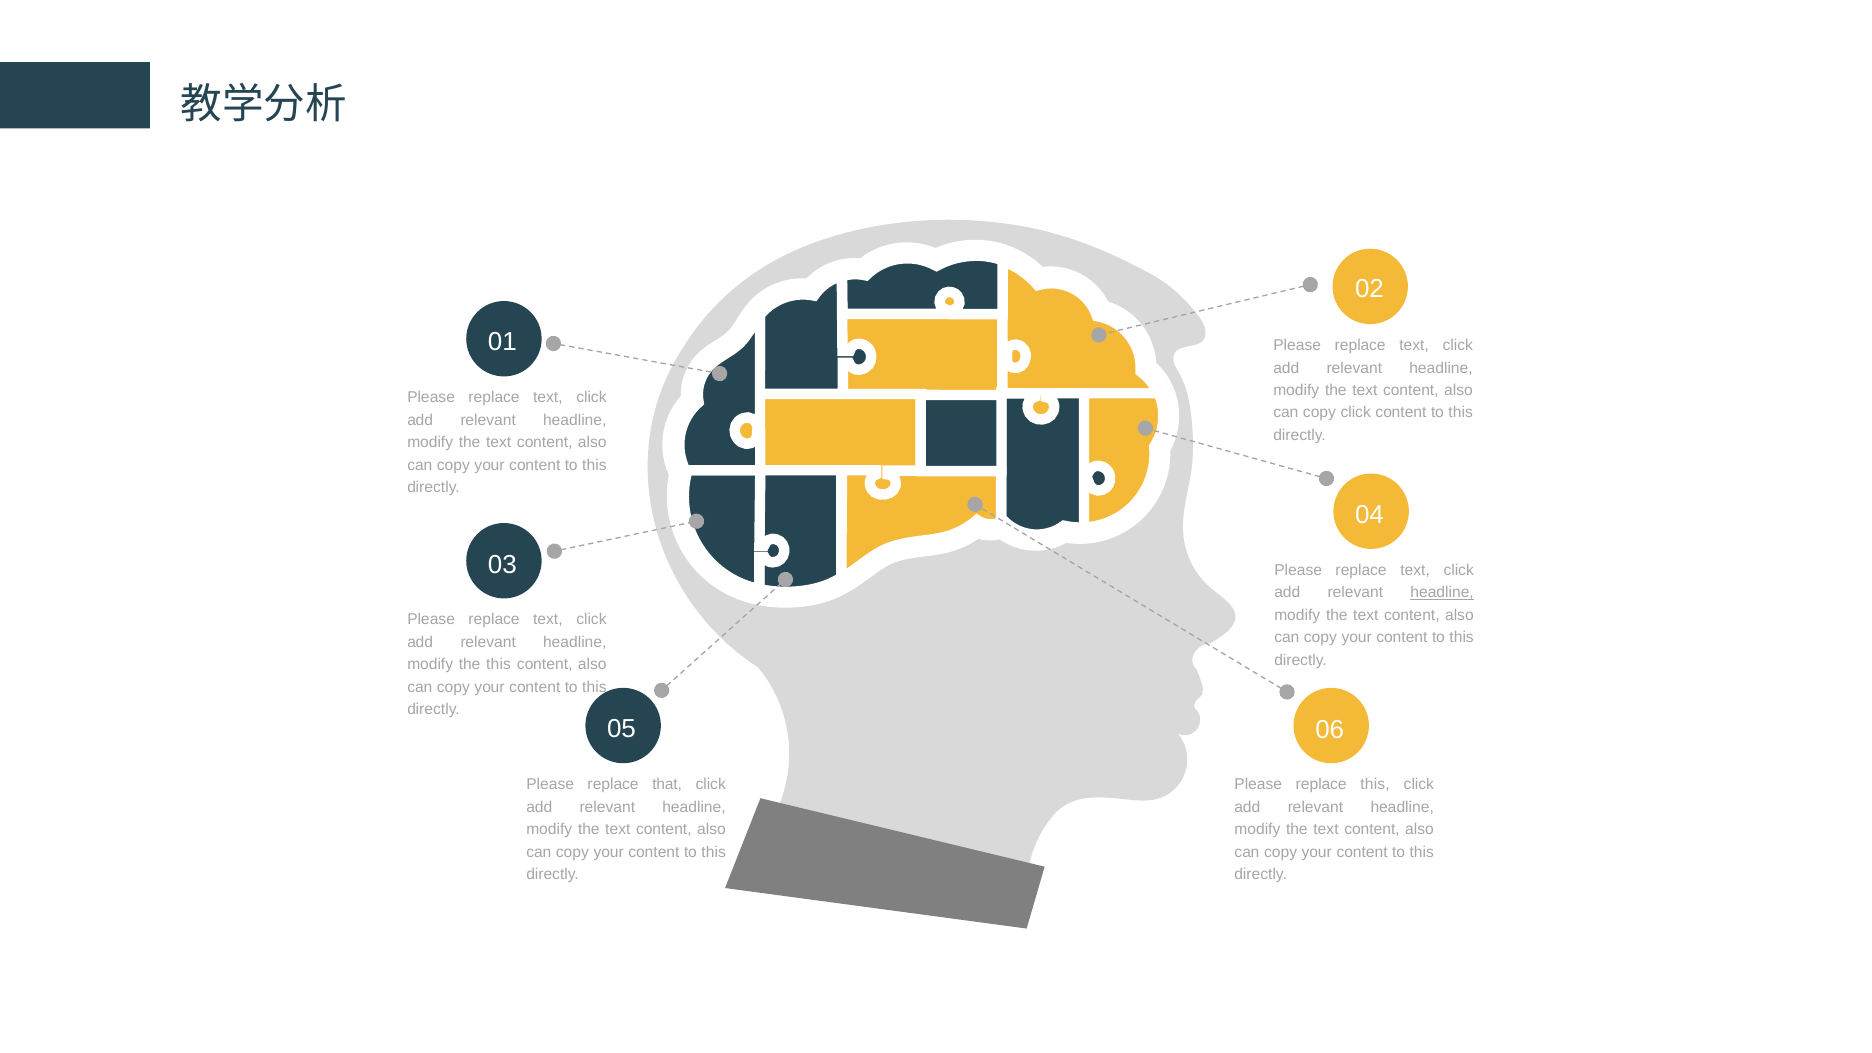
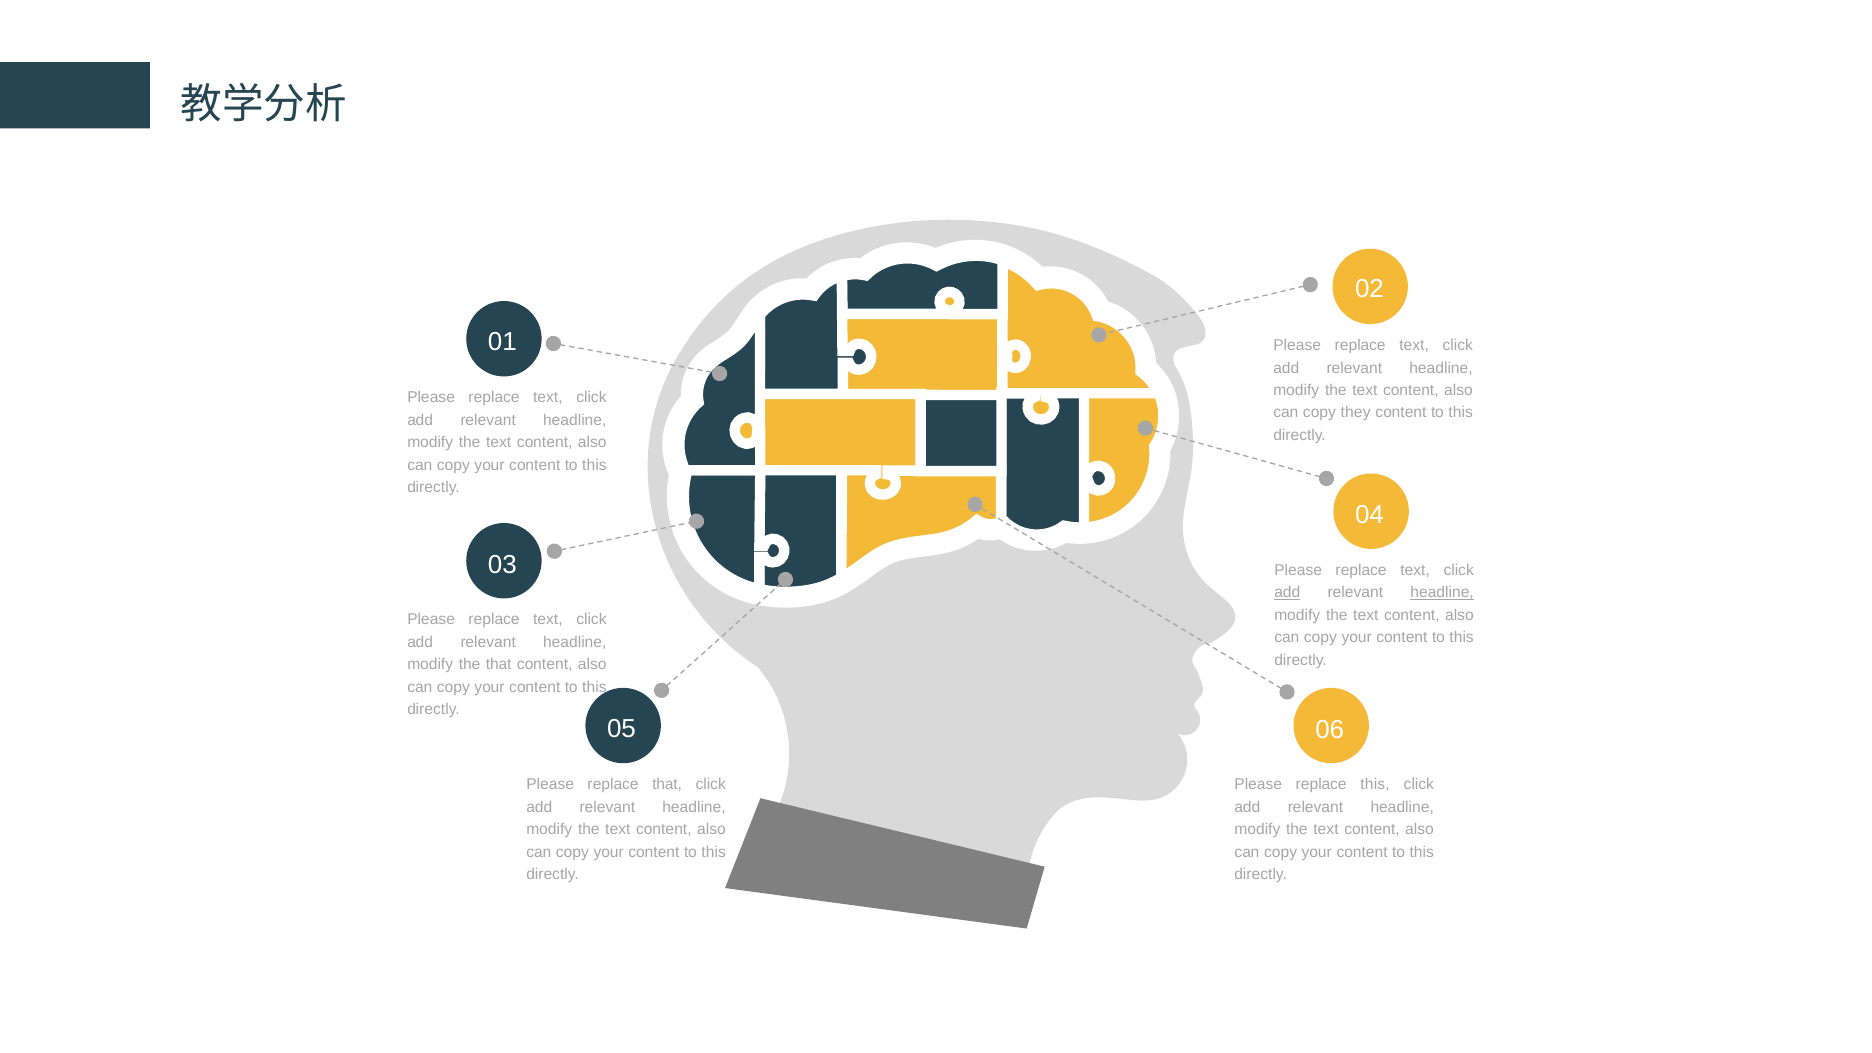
copy click: click -> they
add at (1287, 593) underline: none -> present
the this: this -> that
